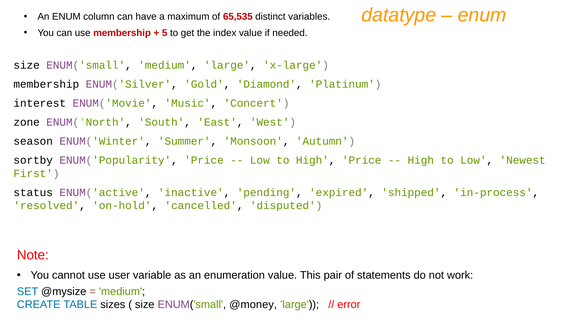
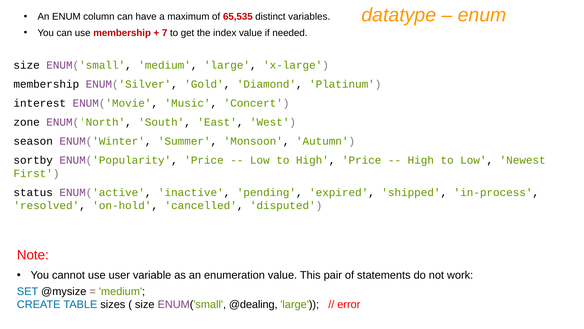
5: 5 -> 7
@money: @money -> @dealing
